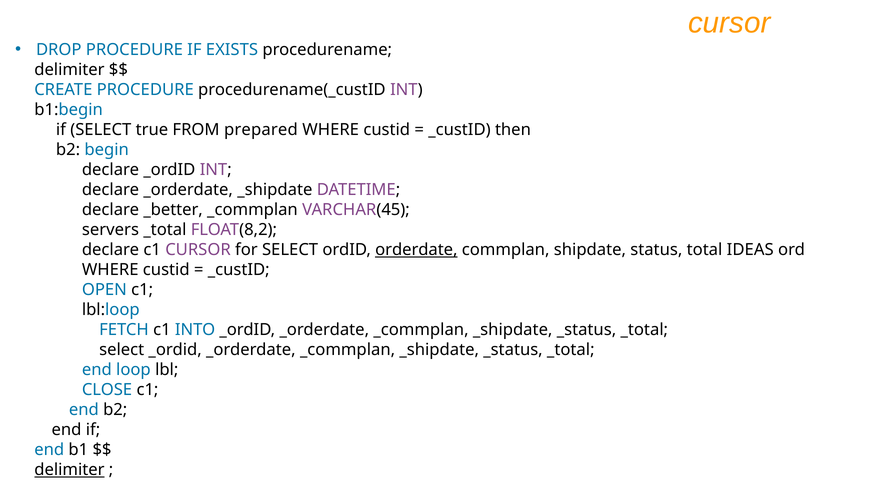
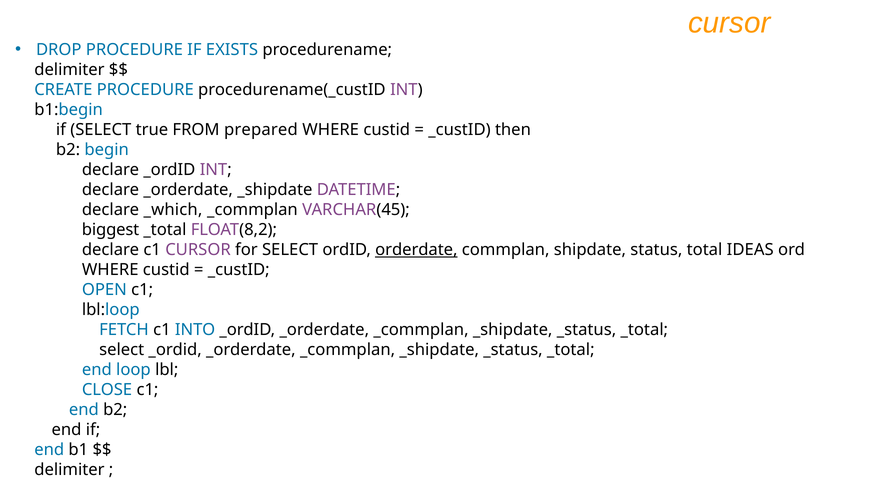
_better: _better -> _which
servers: servers -> biggest
delimiter at (69, 469) underline: present -> none
